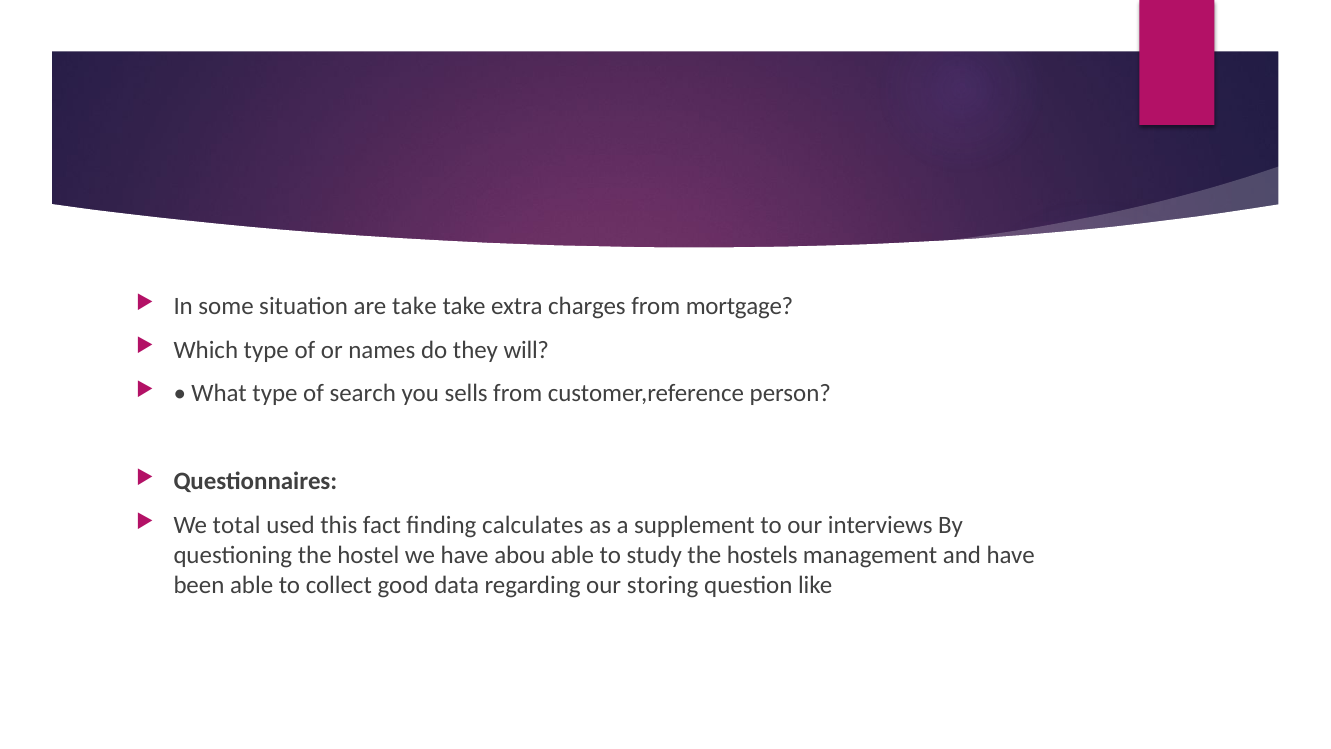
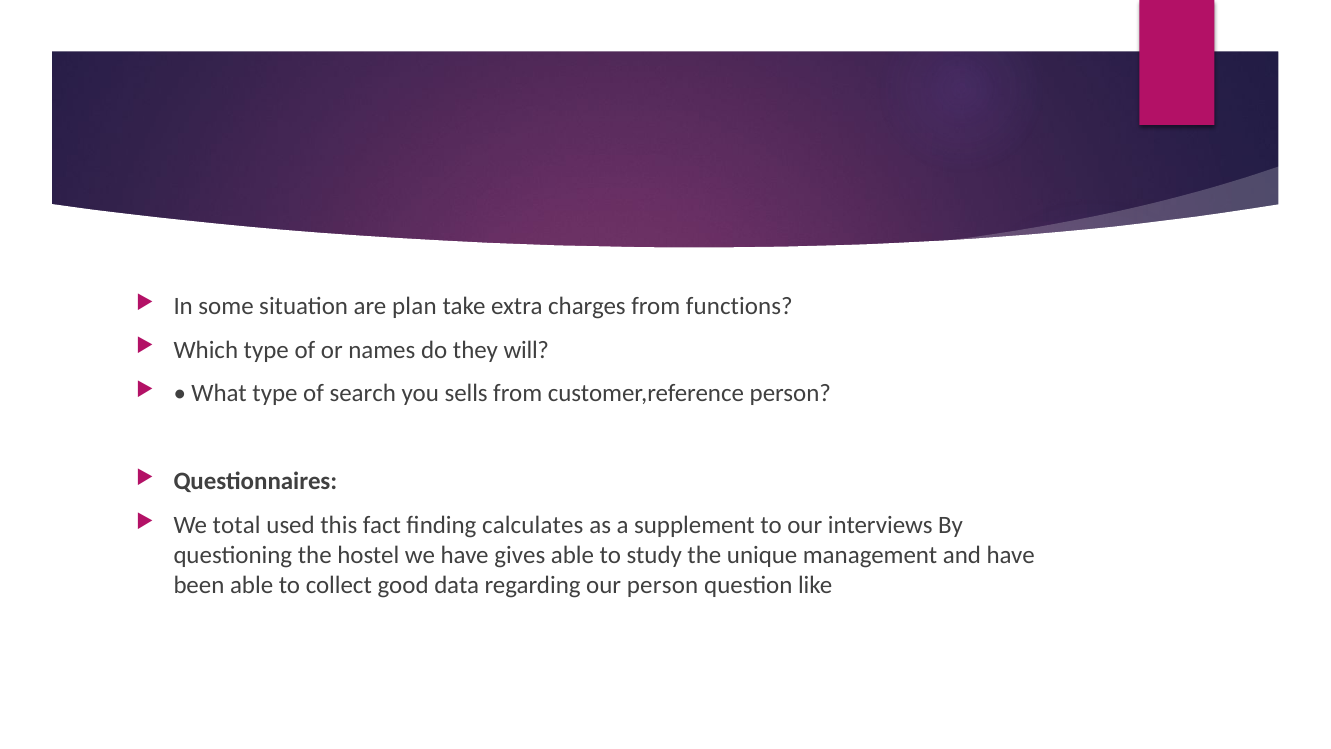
are take: take -> plan
mortgage: mortgage -> functions
abou: abou -> gives
hostels: hostels -> unique
our storing: storing -> person
